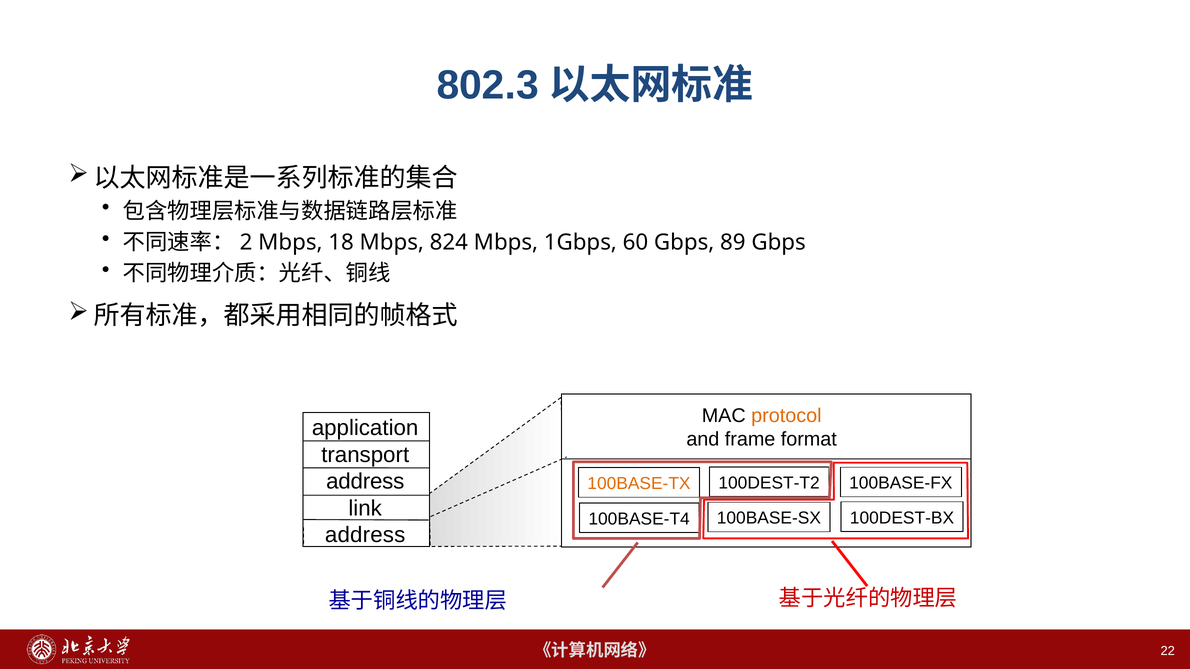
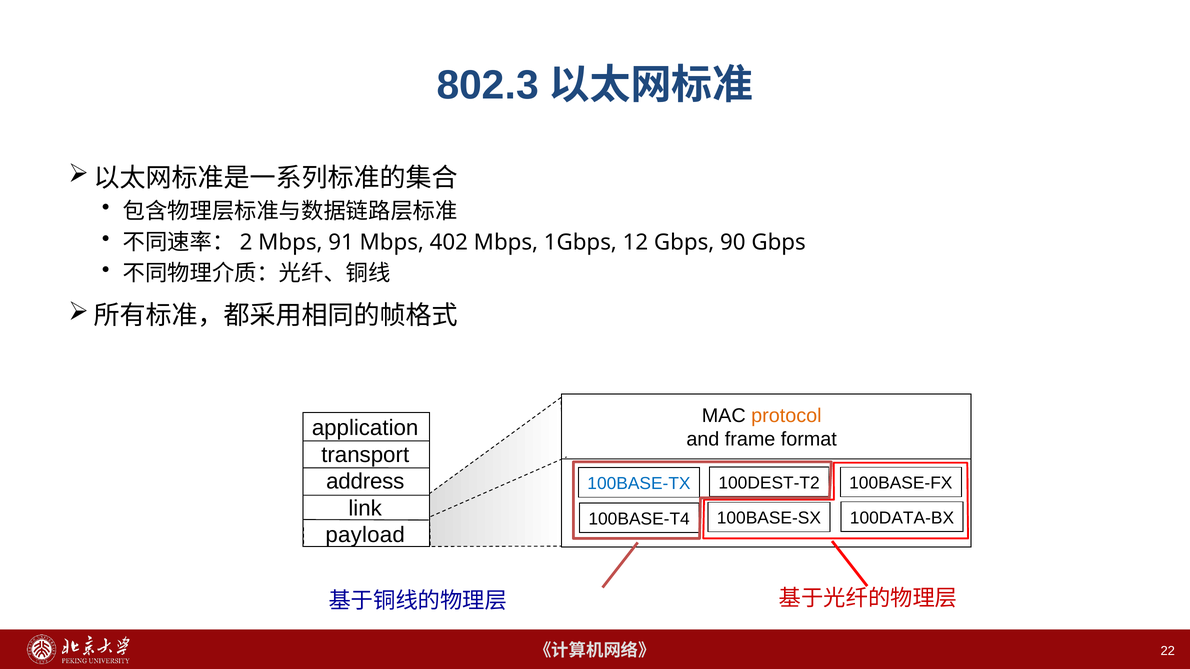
18: 18 -> 91
824: 824 -> 402
60: 60 -> 12
89: 89 -> 90
100BASE-TX colour: orange -> blue
100DEST-BX: 100DEST-BX -> 100DATA-BX
address at (365, 535): address -> payload
